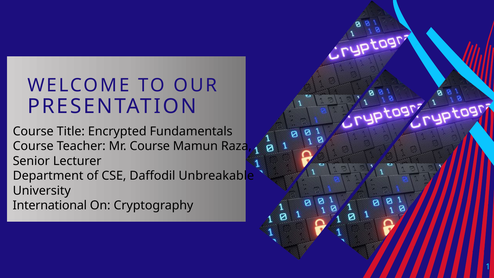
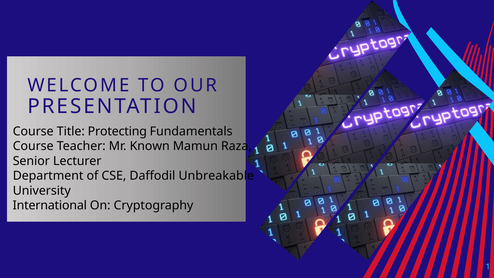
Encrypted: Encrypted -> Protecting
Mr Course: Course -> Known
